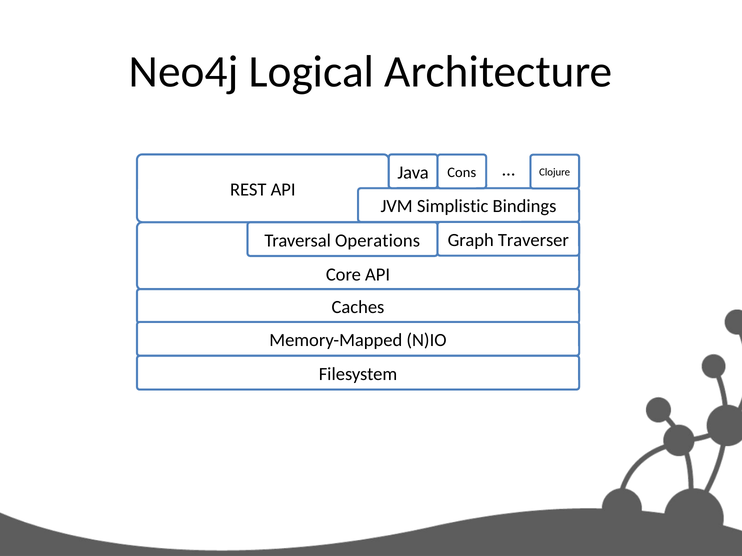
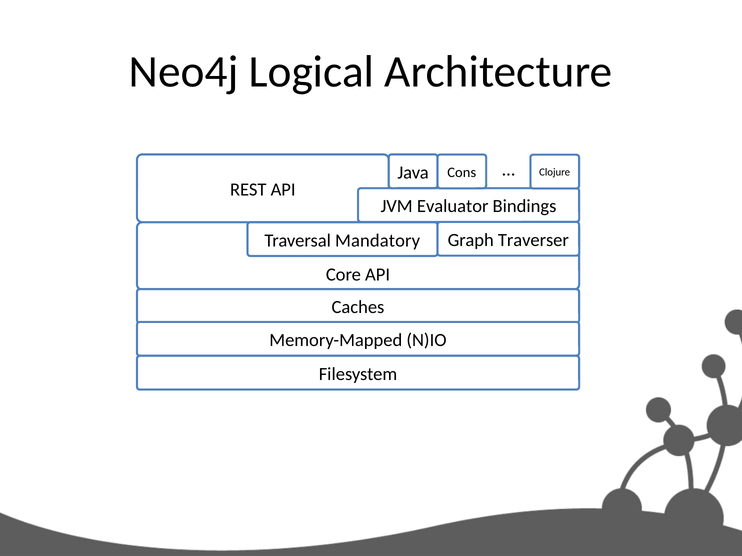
Simplistic: Simplistic -> Evaluator
Operations: Operations -> Mandatory
